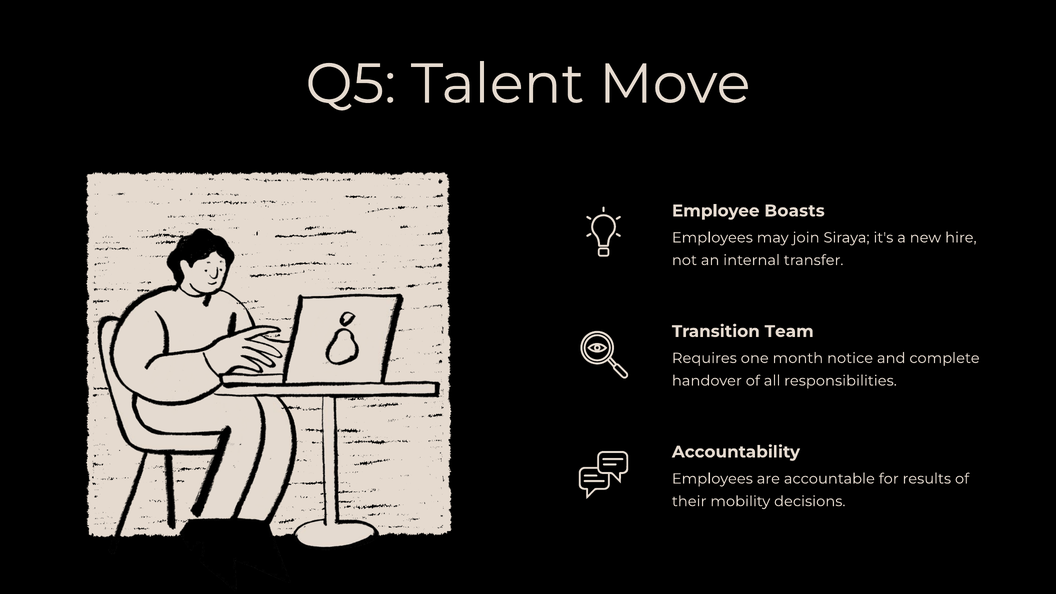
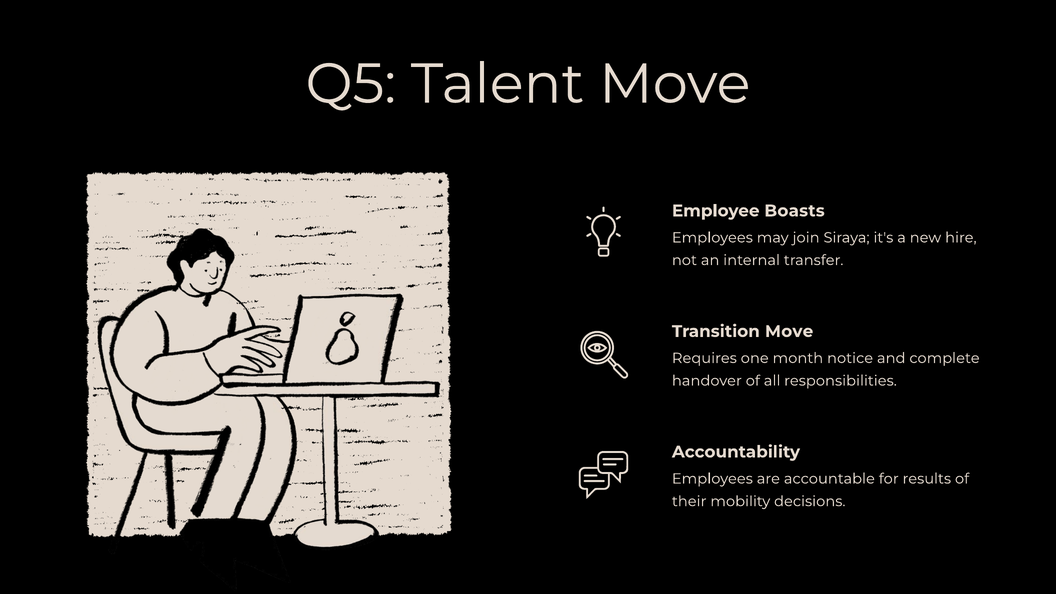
Transition Team: Team -> Move
